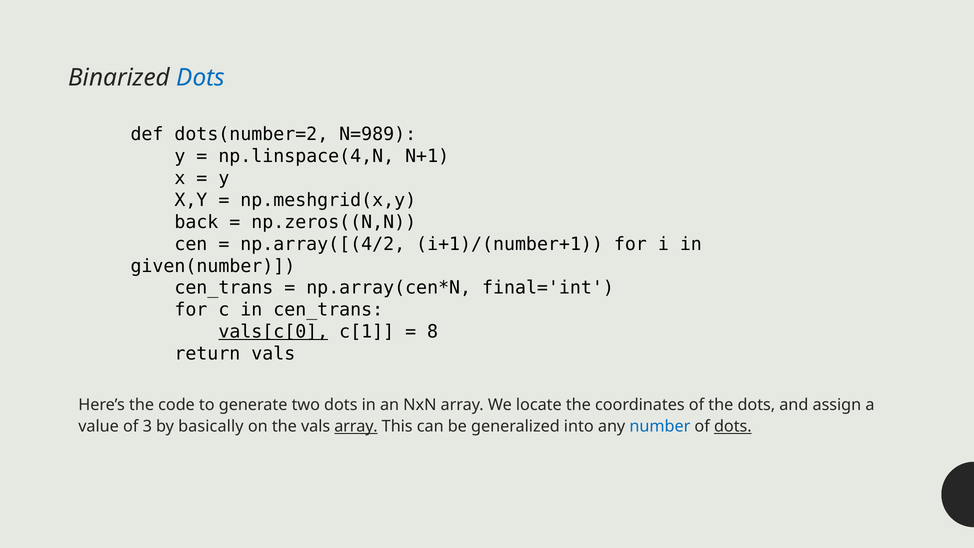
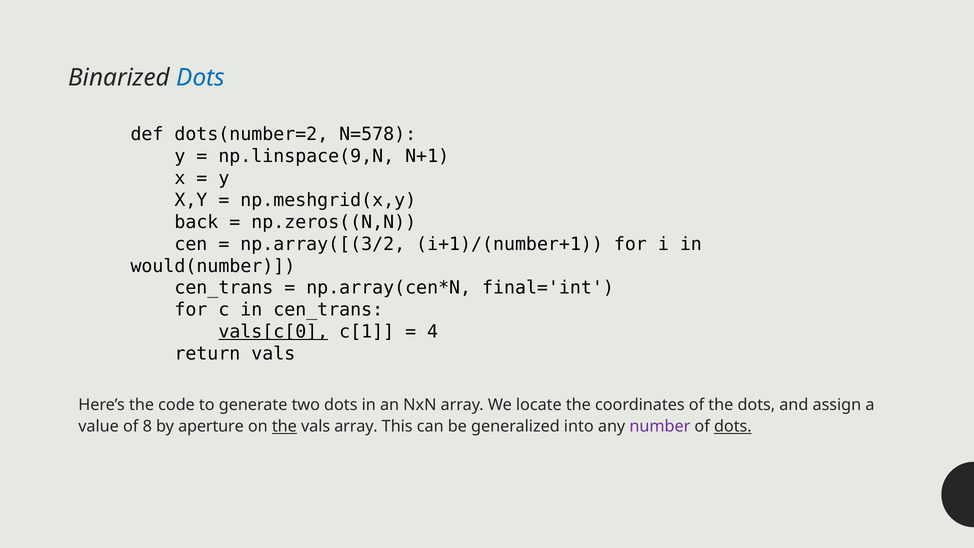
N=989: N=989 -> N=578
np.linspace(4,N: np.linspace(4,N -> np.linspace(9,N
np.array([(4/2: np.array([(4/2 -> np.array([(3/2
given(number: given(number -> would(number
8: 8 -> 4
3: 3 -> 8
basically: basically -> aperture
the at (284, 426) underline: none -> present
array at (356, 426) underline: present -> none
number colour: blue -> purple
